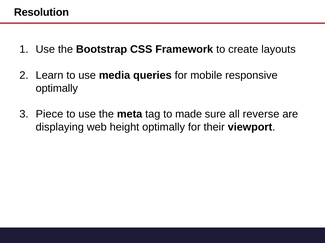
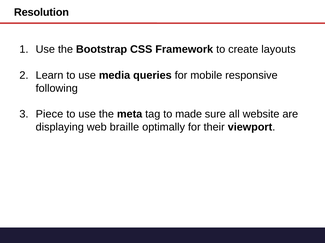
optimally at (57, 88): optimally -> following
reverse: reverse -> website
height: height -> braille
